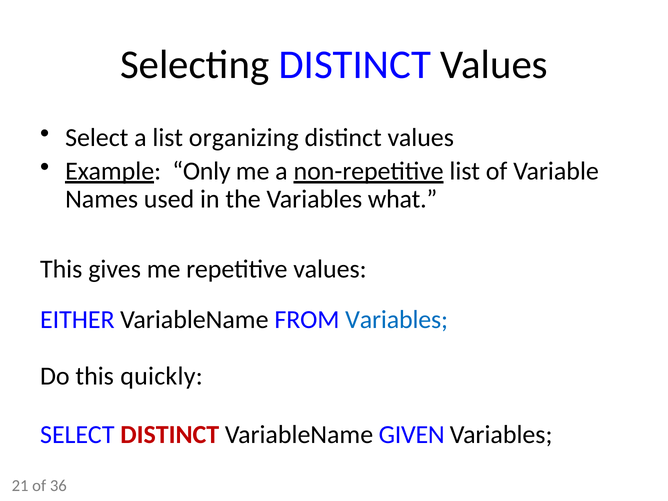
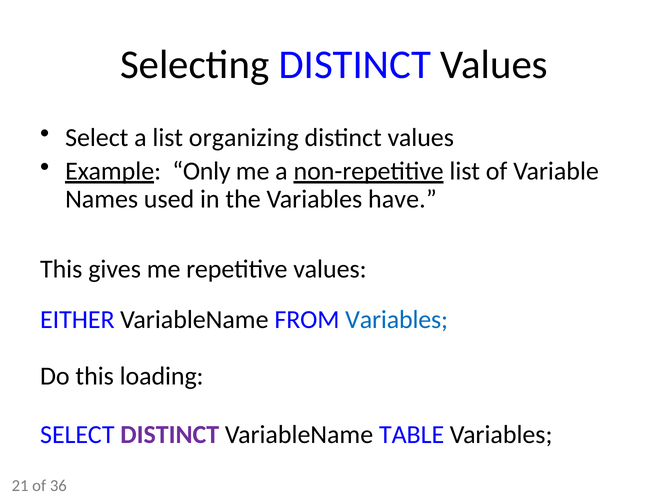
what: what -> have
quickly: quickly -> loading
DISTINCT at (170, 435) colour: red -> purple
GIVEN: GIVEN -> TABLE
